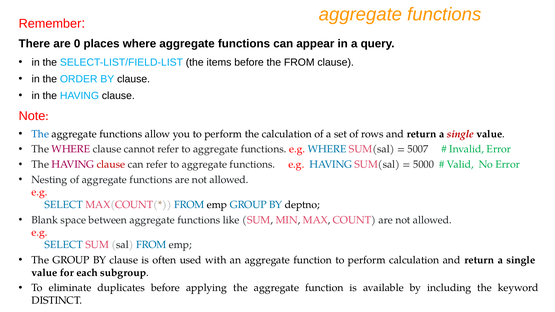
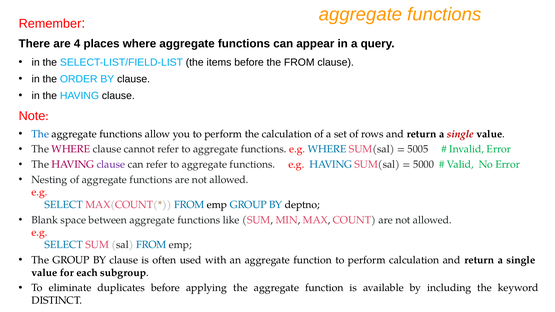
0: 0 -> 4
5007: 5007 -> 5005
clause at (111, 165) colour: red -> purple
